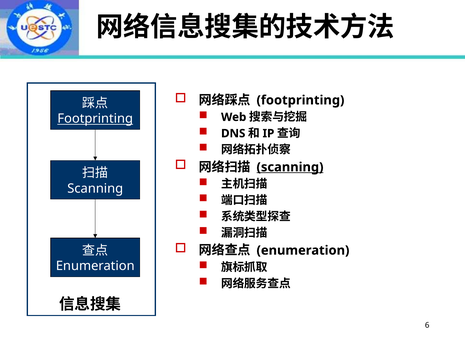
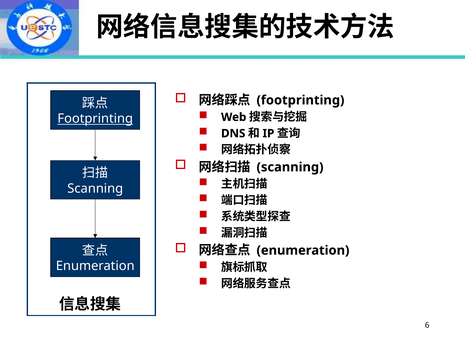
scanning at (290, 167) underline: present -> none
